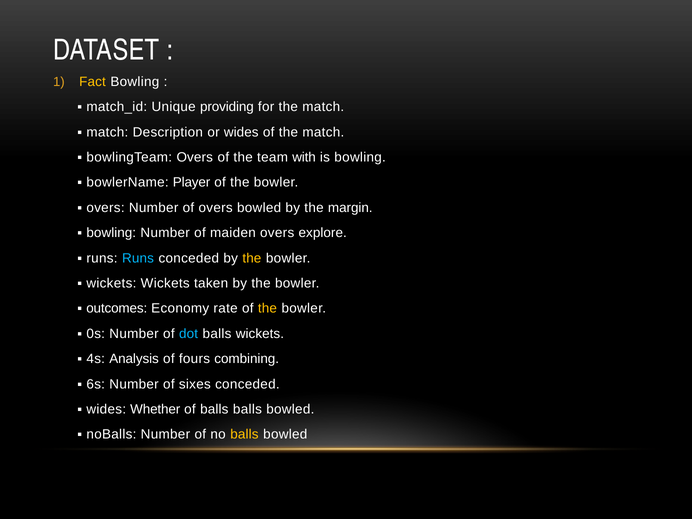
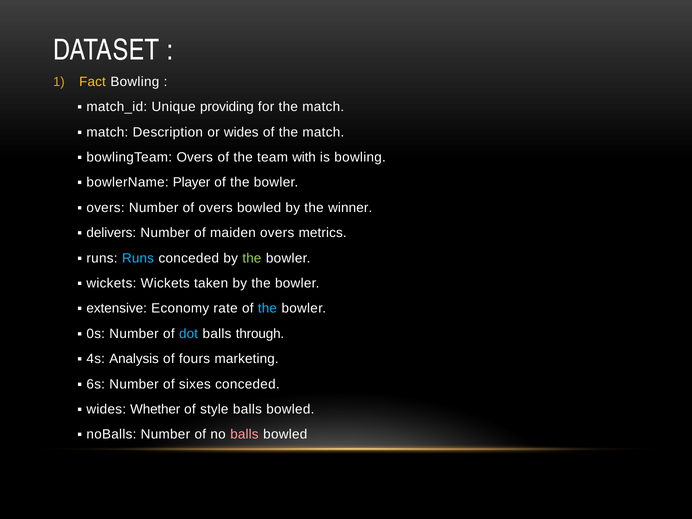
margin: margin -> winner
bowling at (111, 233): bowling -> delivers
explore: explore -> metrics
the at (252, 258) colour: yellow -> light green
outcomes: outcomes -> extensive
the at (267, 308) colour: yellow -> light blue
balls wickets: wickets -> through
combining: combining -> marketing
of balls: balls -> style
balls at (244, 434) colour: yellow -> pink
